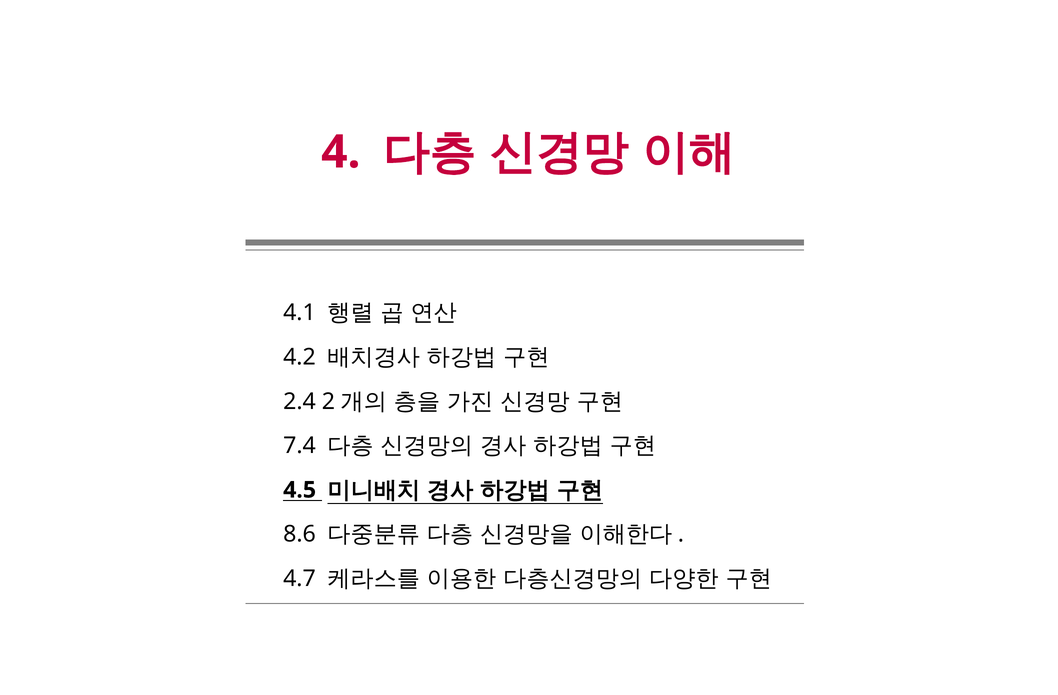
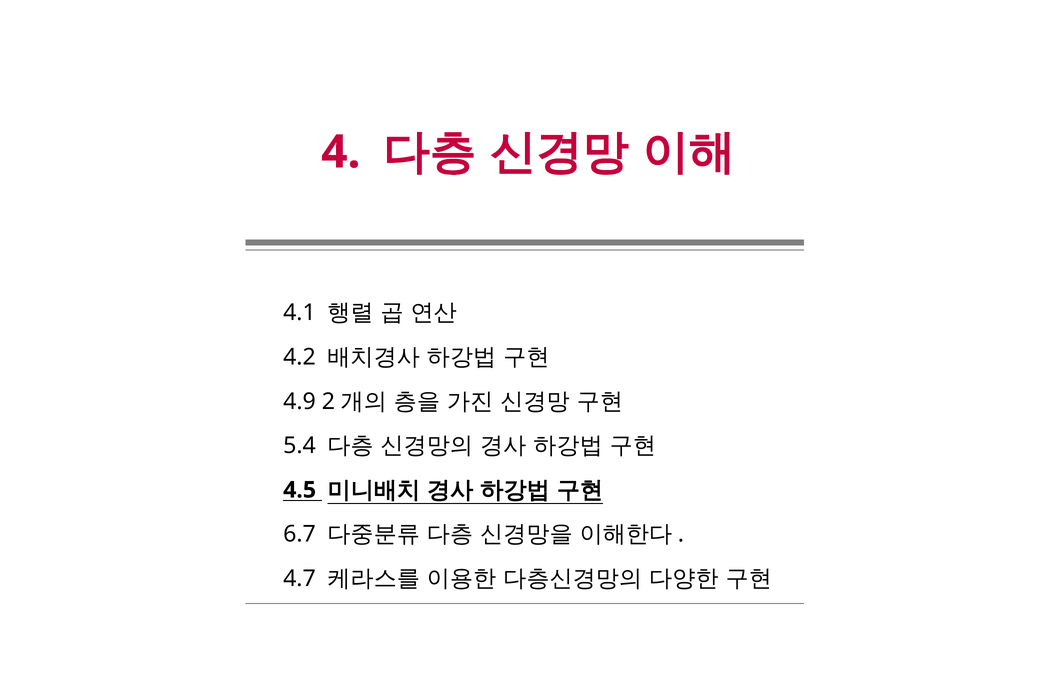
2.4: 2.4 -> 4.9
7.4: 7.4 -> 5.4
8.6: 8.6 -> 6.7
